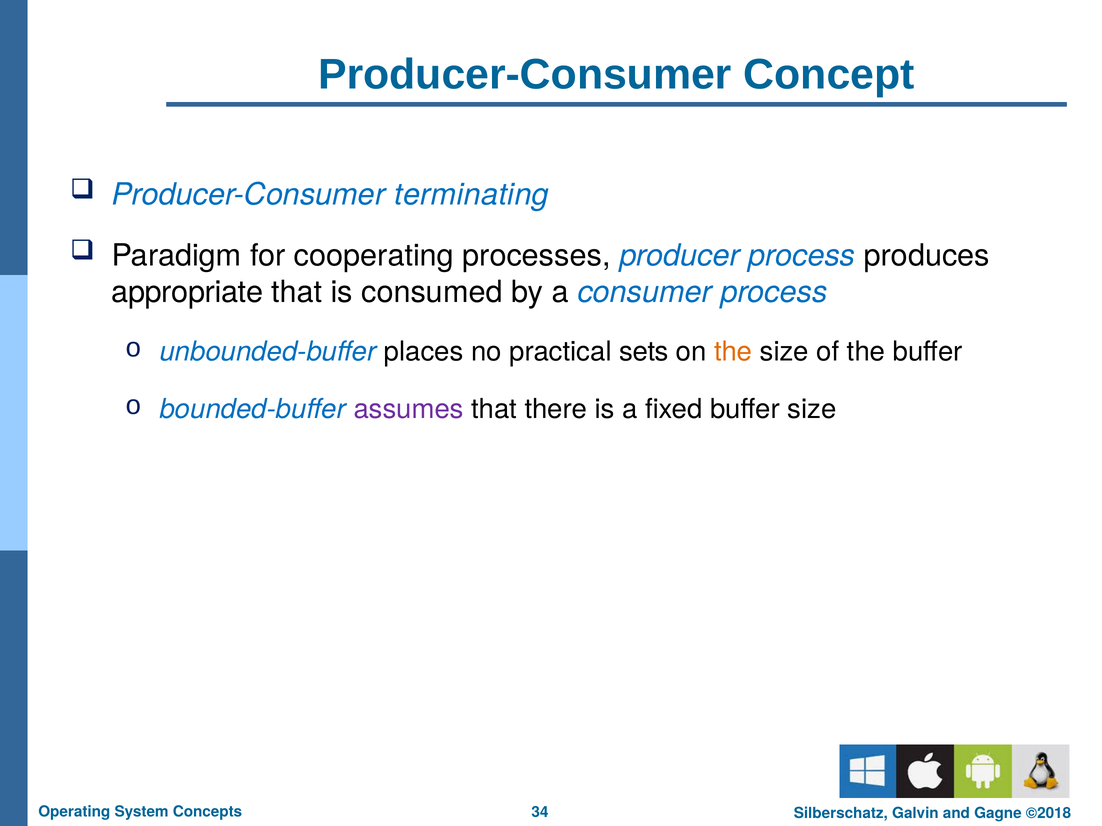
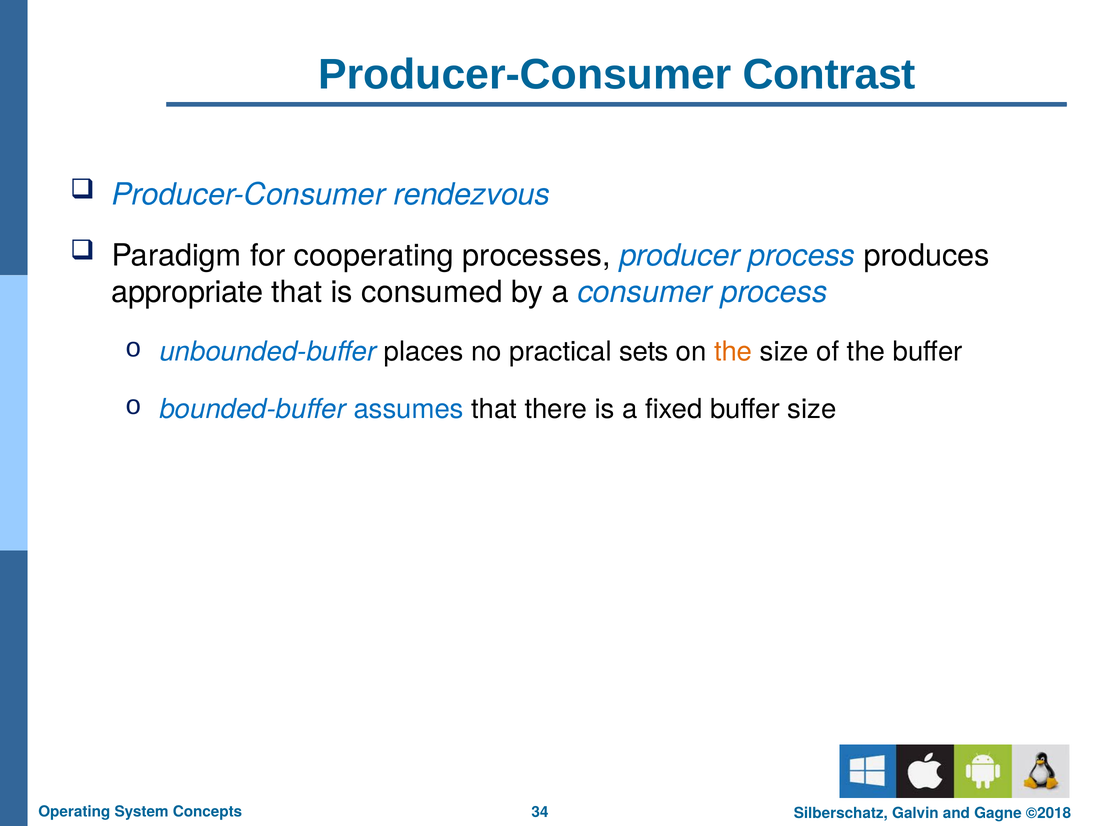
Concept: Concept -> Contrast
terminating: terminating -> rendezvous
assumes colour: purple -> blue
